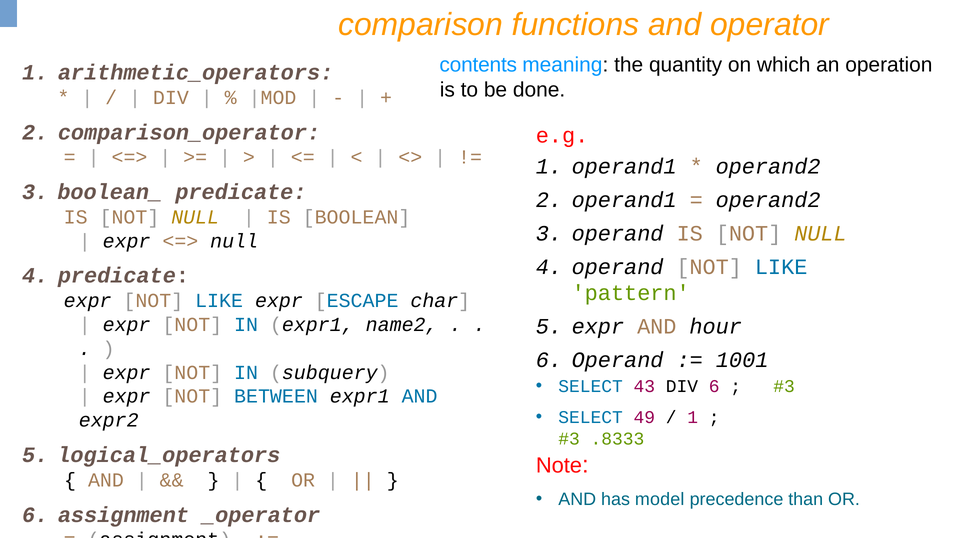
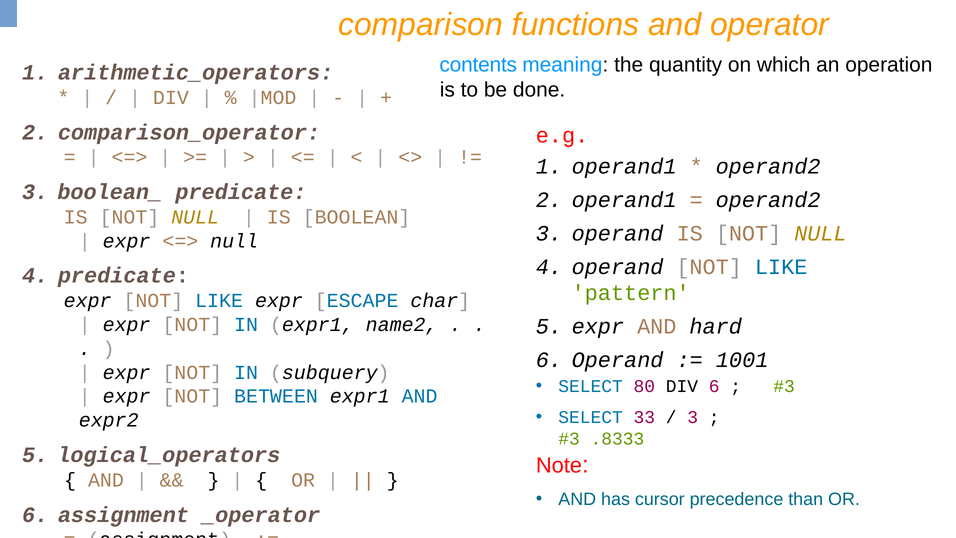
hour: hour -> hard
43: 43 -> 80
49: 49 -> 33
1 at (693, 417): 1 -> 3
model: model -> cursor
